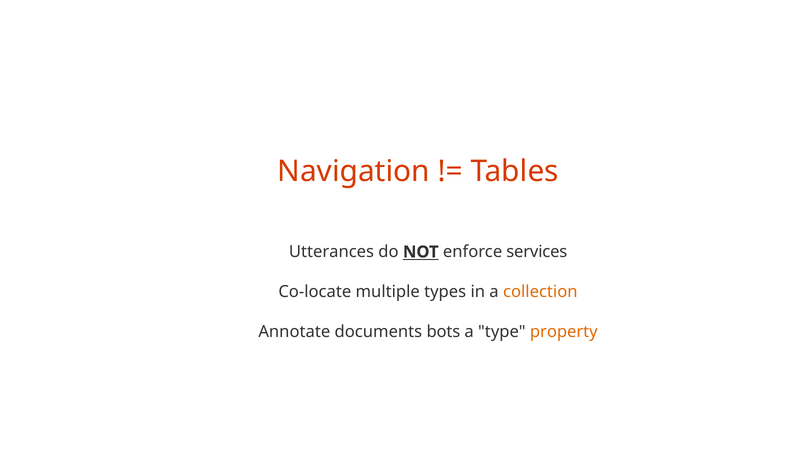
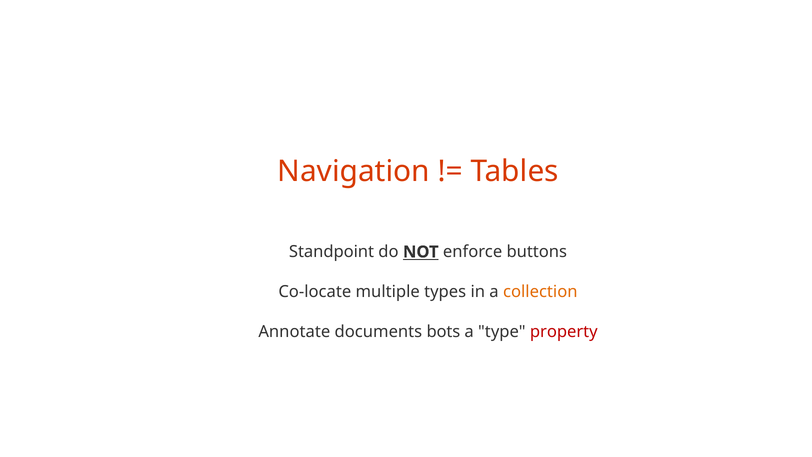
Utterances: Utterances -> Standpoint
services: services -> buttons
property colour: orange -> red
